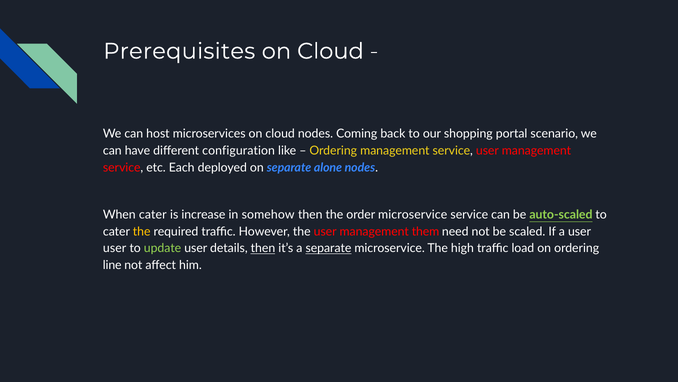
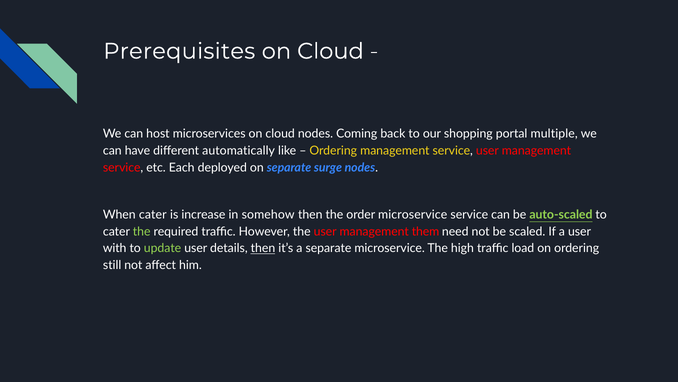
scenario: scenario -> multiple
configuration: configuration -> automatically
alone: alone -> surge
the at (142, 231) colour: yellow -> light green
user at (115, 248): user -> with
separate at (328, 248) underline: present -> none
line: line -> still
